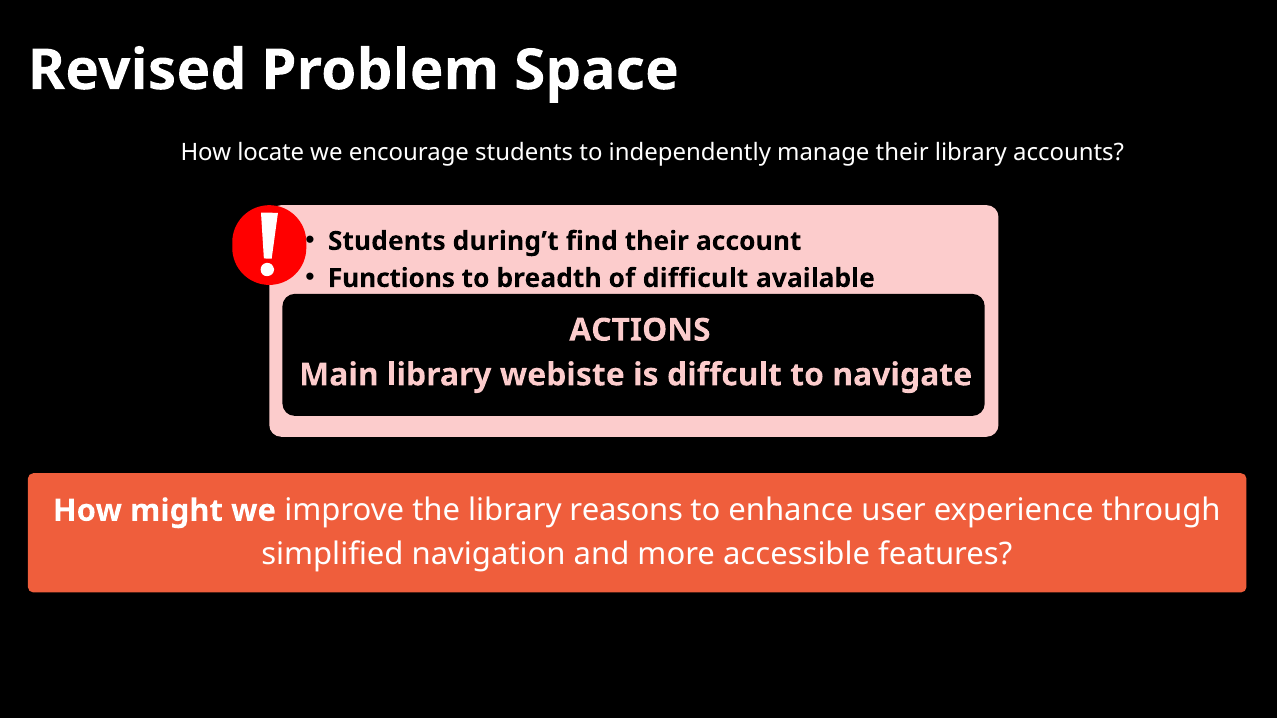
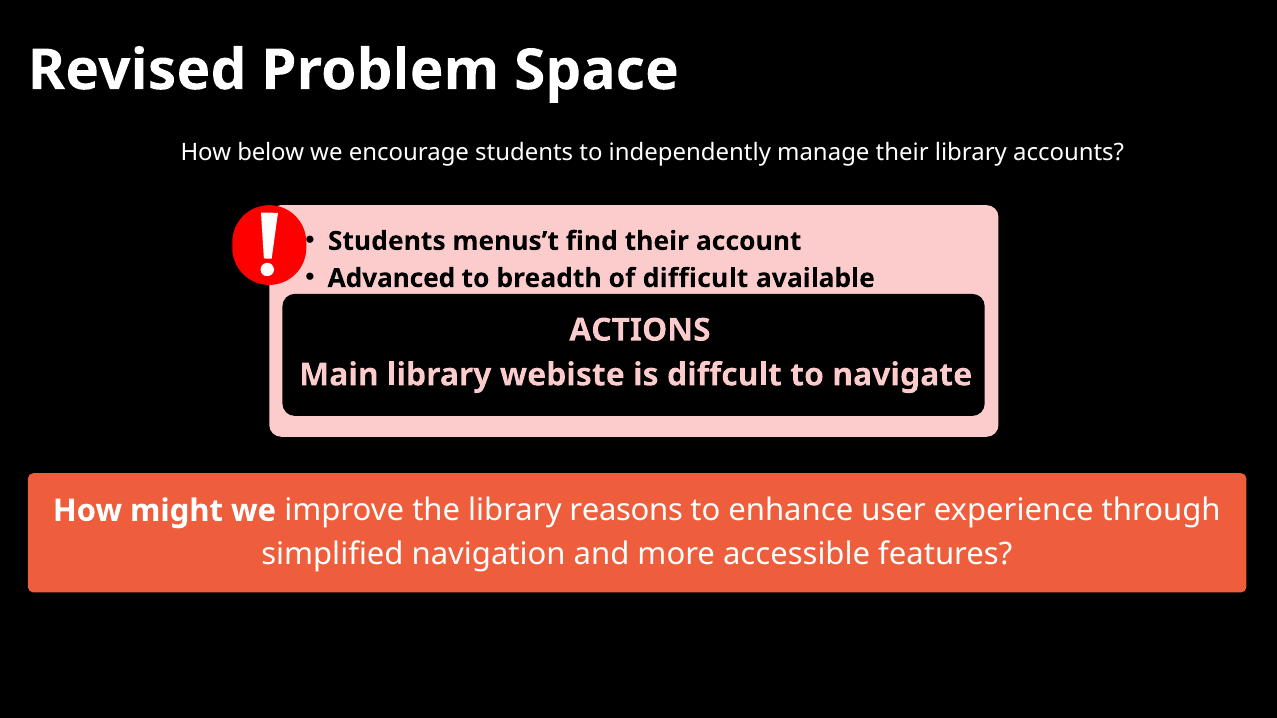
locate: locate -> below
during’t: during’t -> menus’t
Functions: Functions -> Advanced
